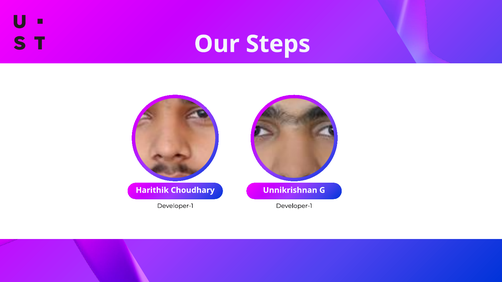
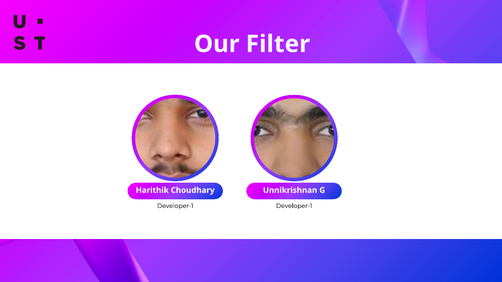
Steps: Steps -> Filter
